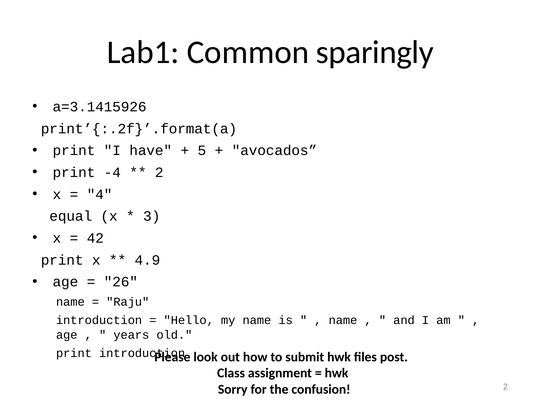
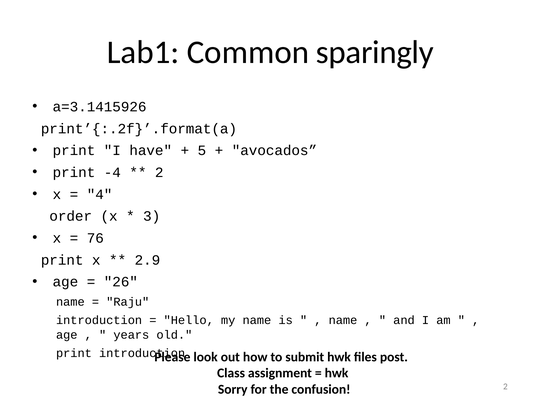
equal: equal -> order
42: 42 -> 76
4.9: 4.9 -> 2.9
